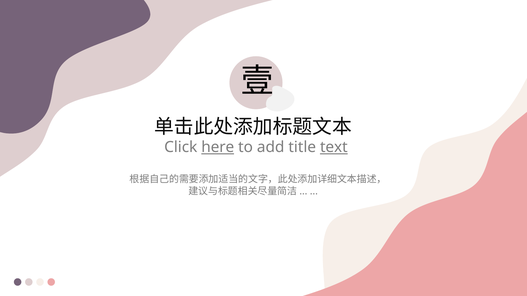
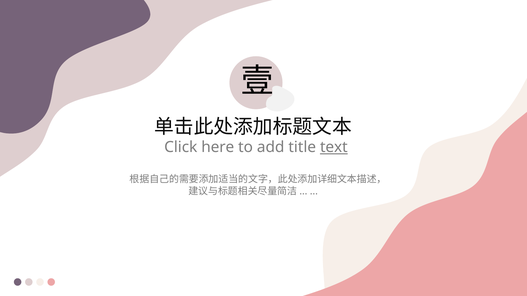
here underline: present -> none
